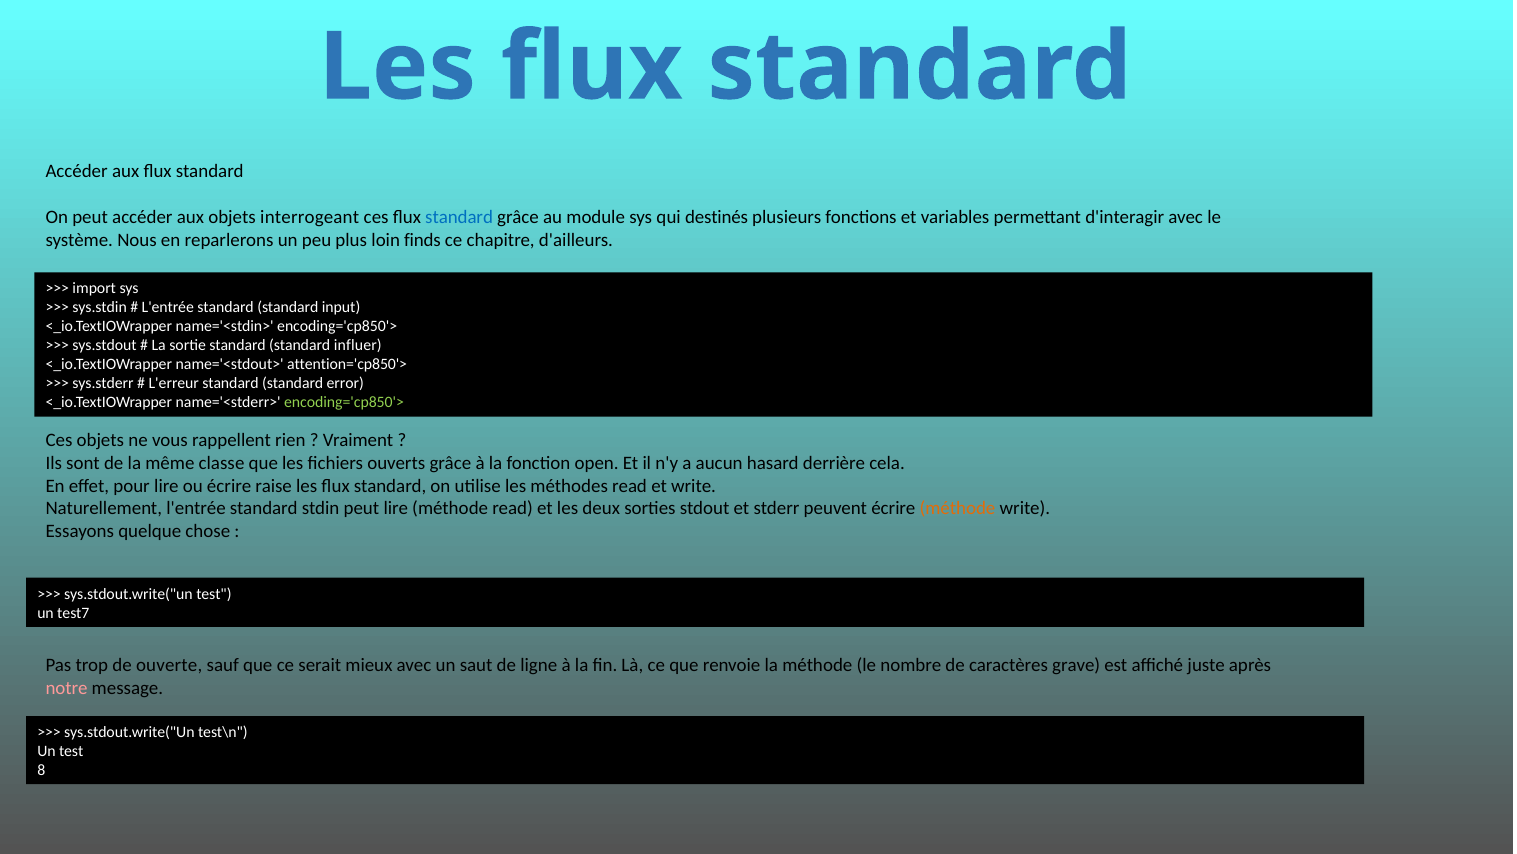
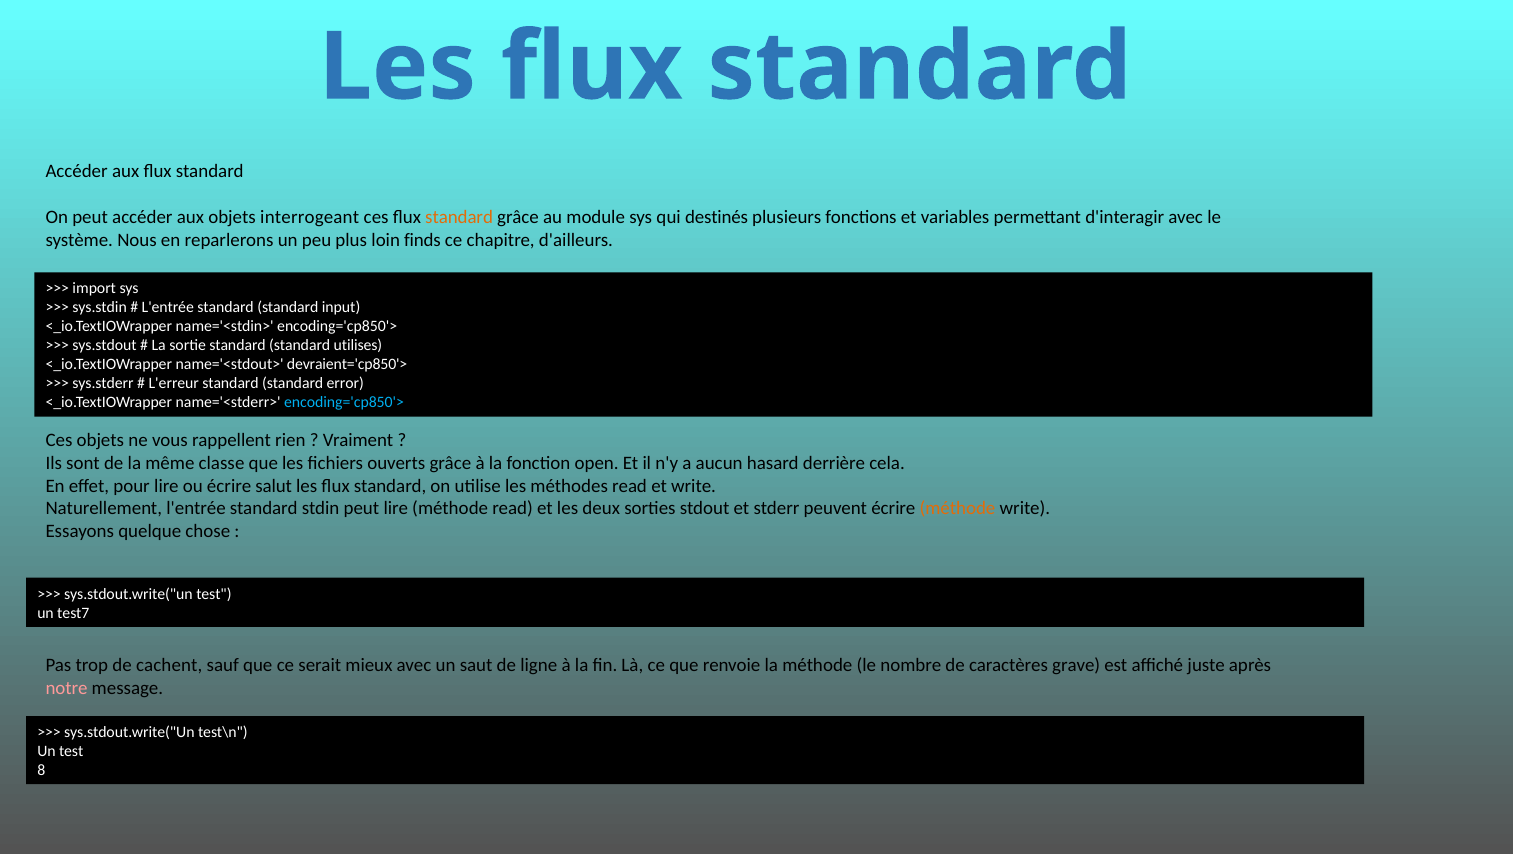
standard at (459, 217) colour: blue -> orange
influer: influer -> utilises
attention='cp850'>: attention='cp850'> -> devraient='cp850'>
encoding='cp850'> at (344, 402) colour: light green -> light blue
raise: raise -> salut
ouverte: ouverte -> cachent
